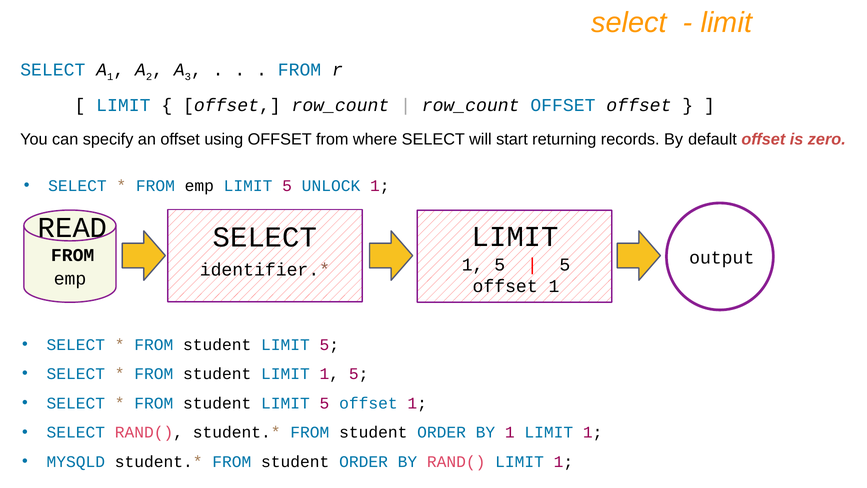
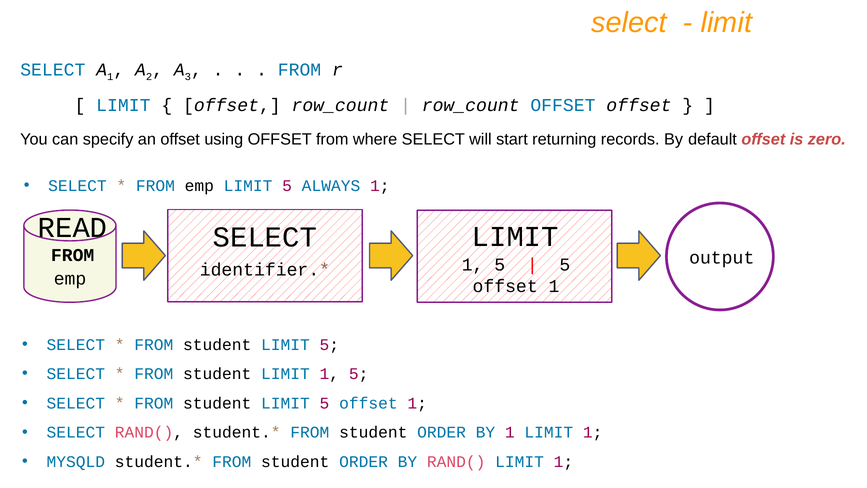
UNLOCK: UNLOCK -> ALWAYS
